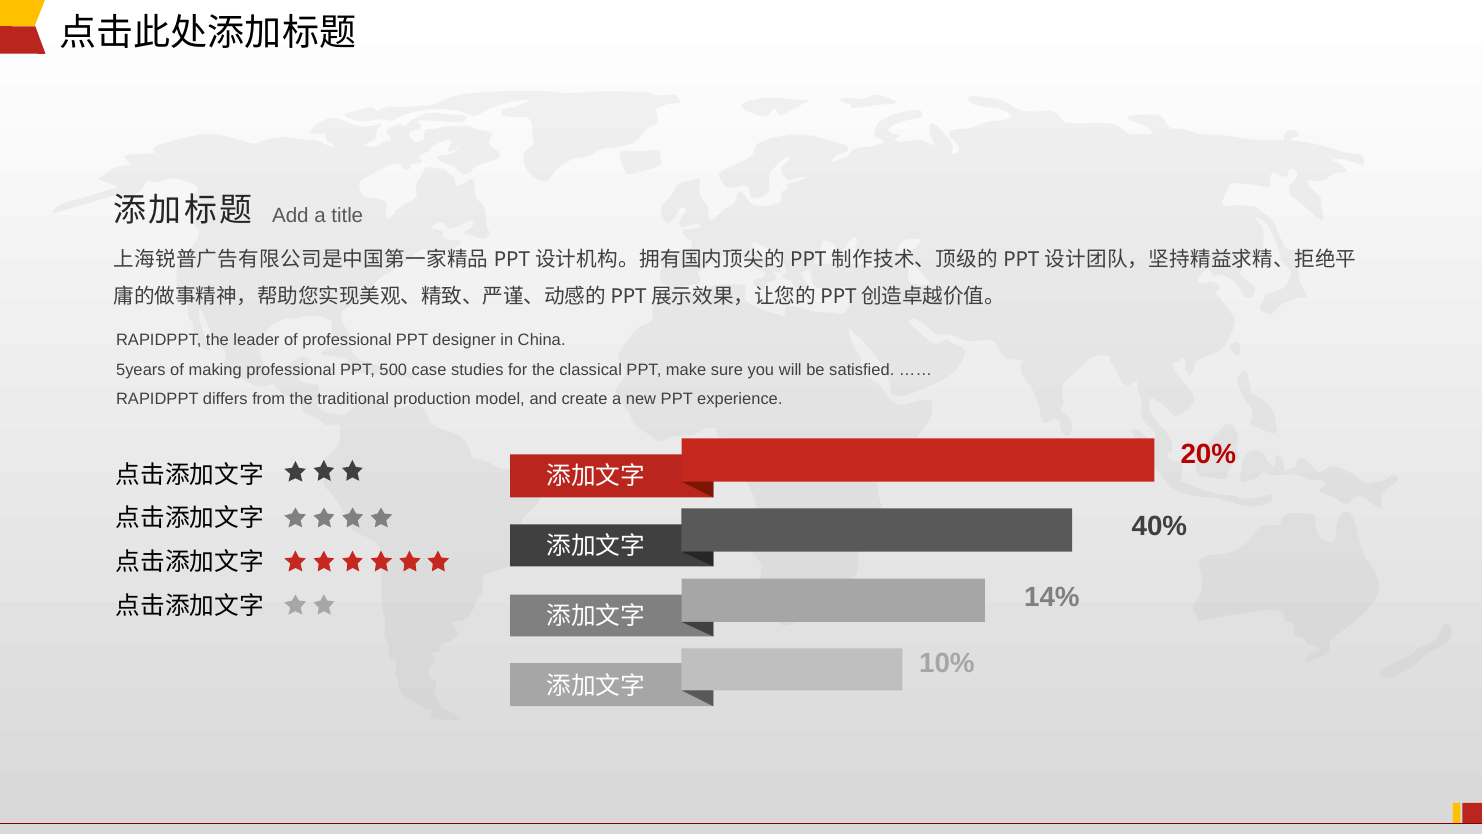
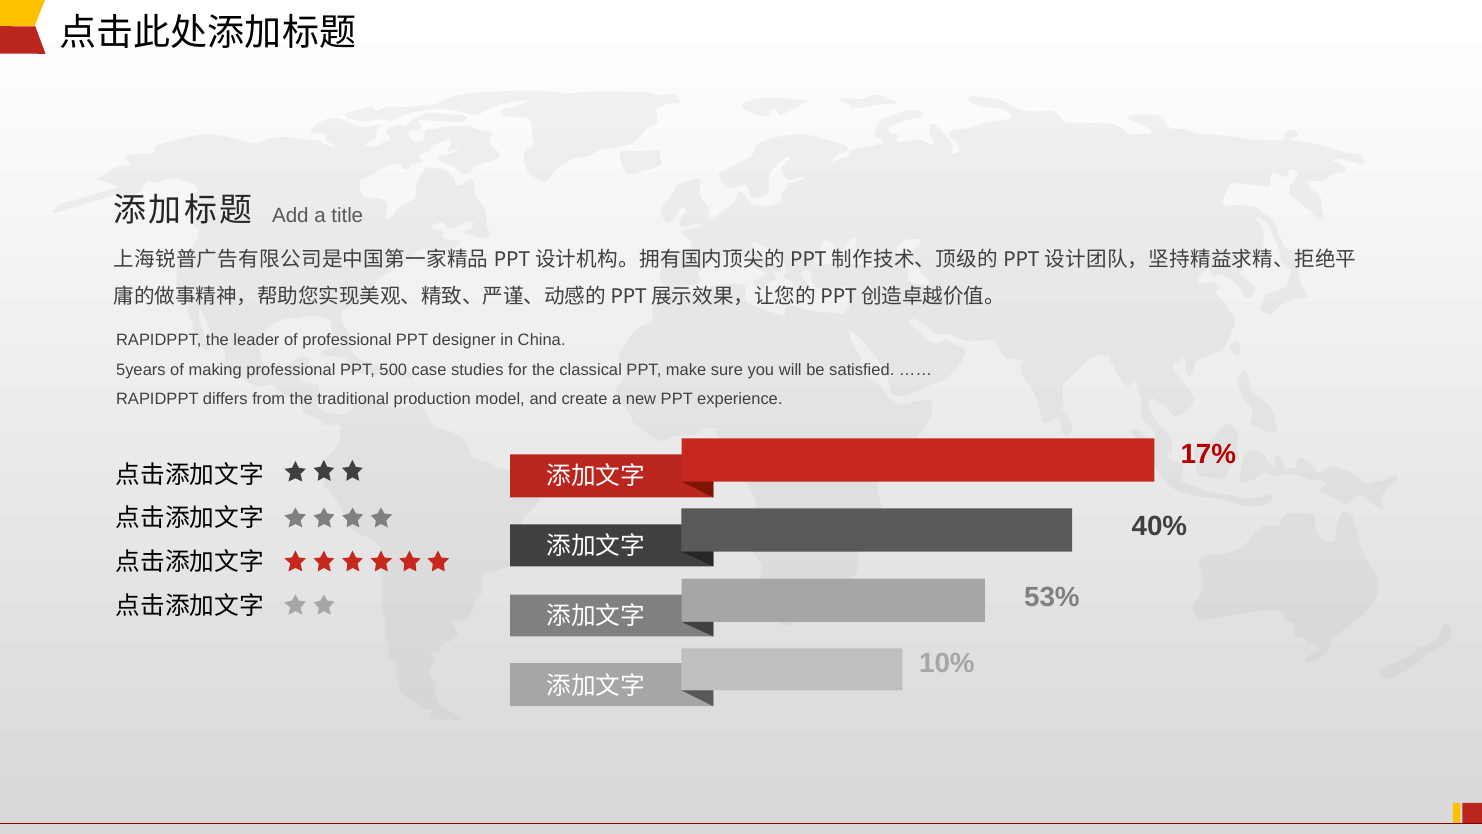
20%: 20% -> 17%
14%: 14% -> 53%
